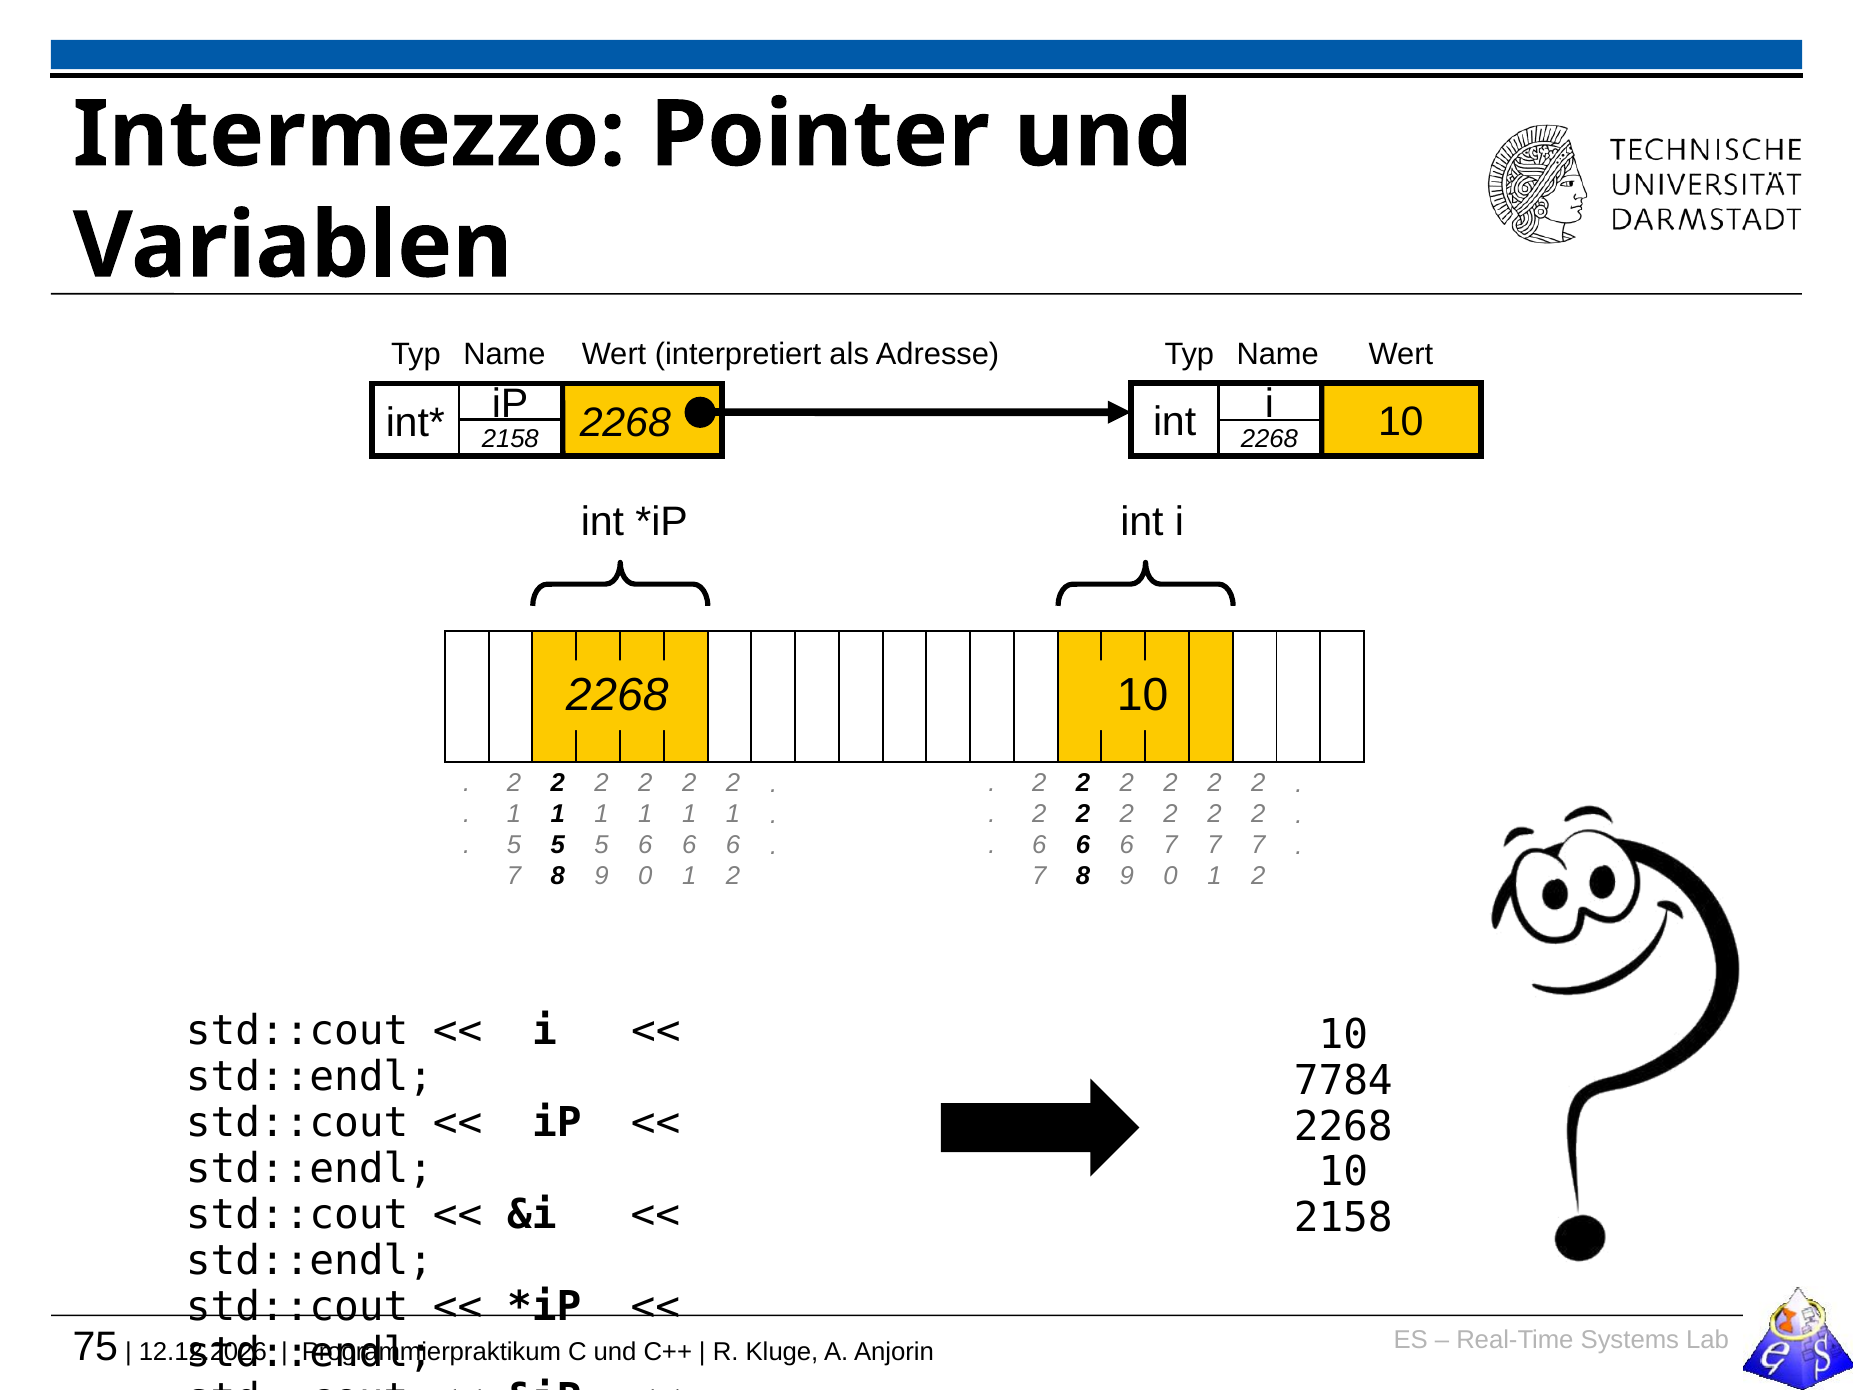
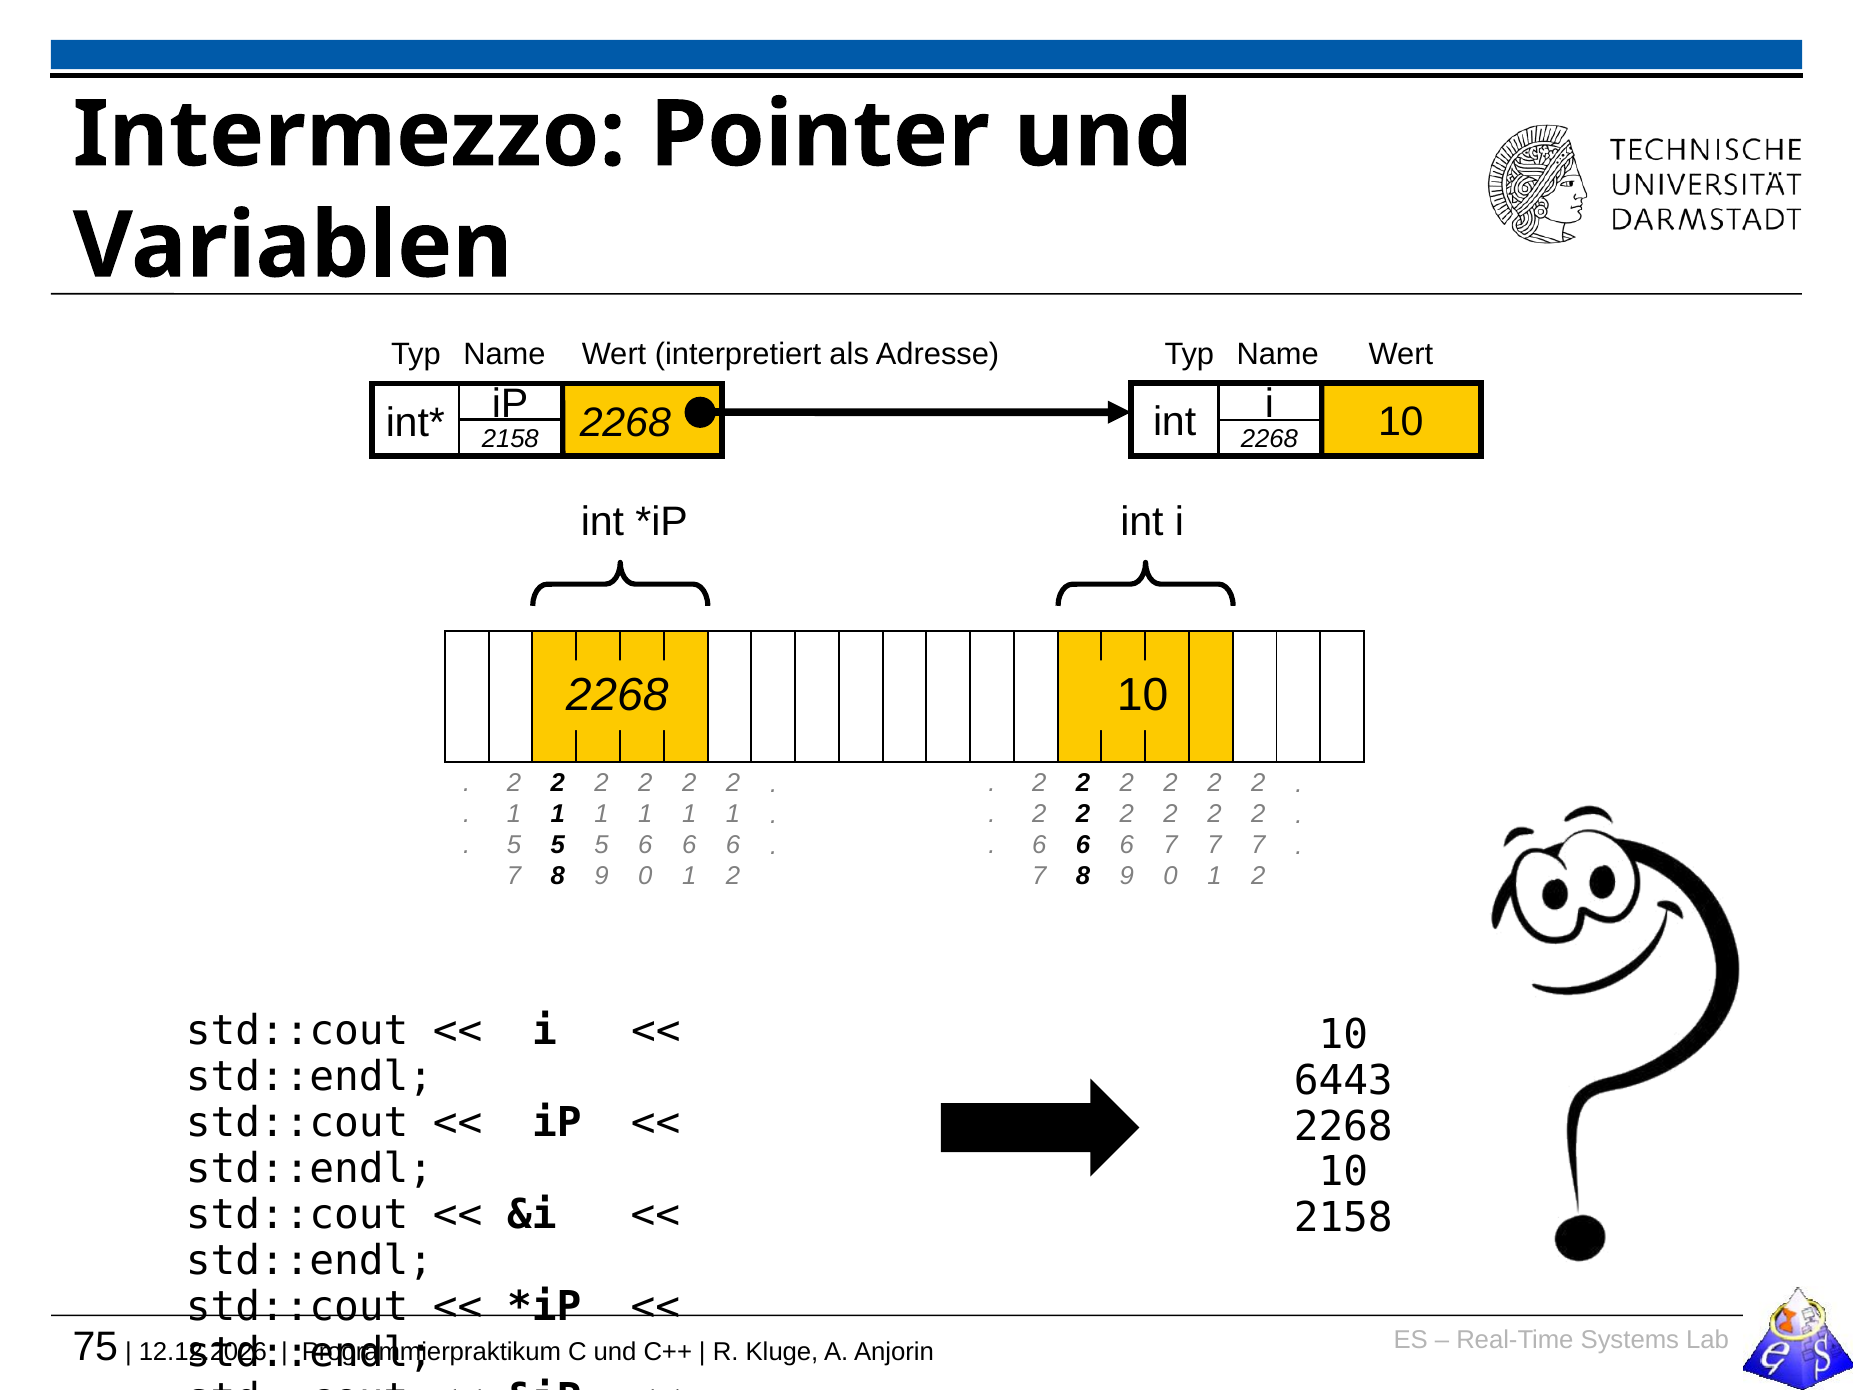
7784: 7784 -> 6443
